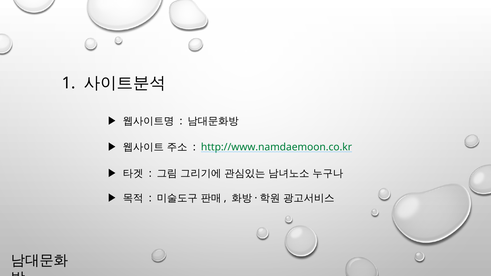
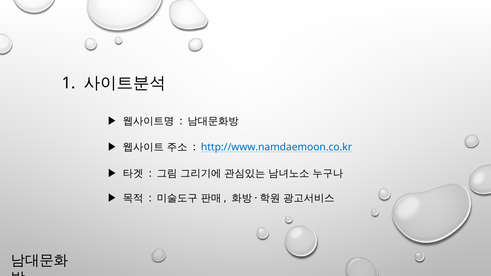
http://www.namdaemoon.co.kr colour: green -> blue
